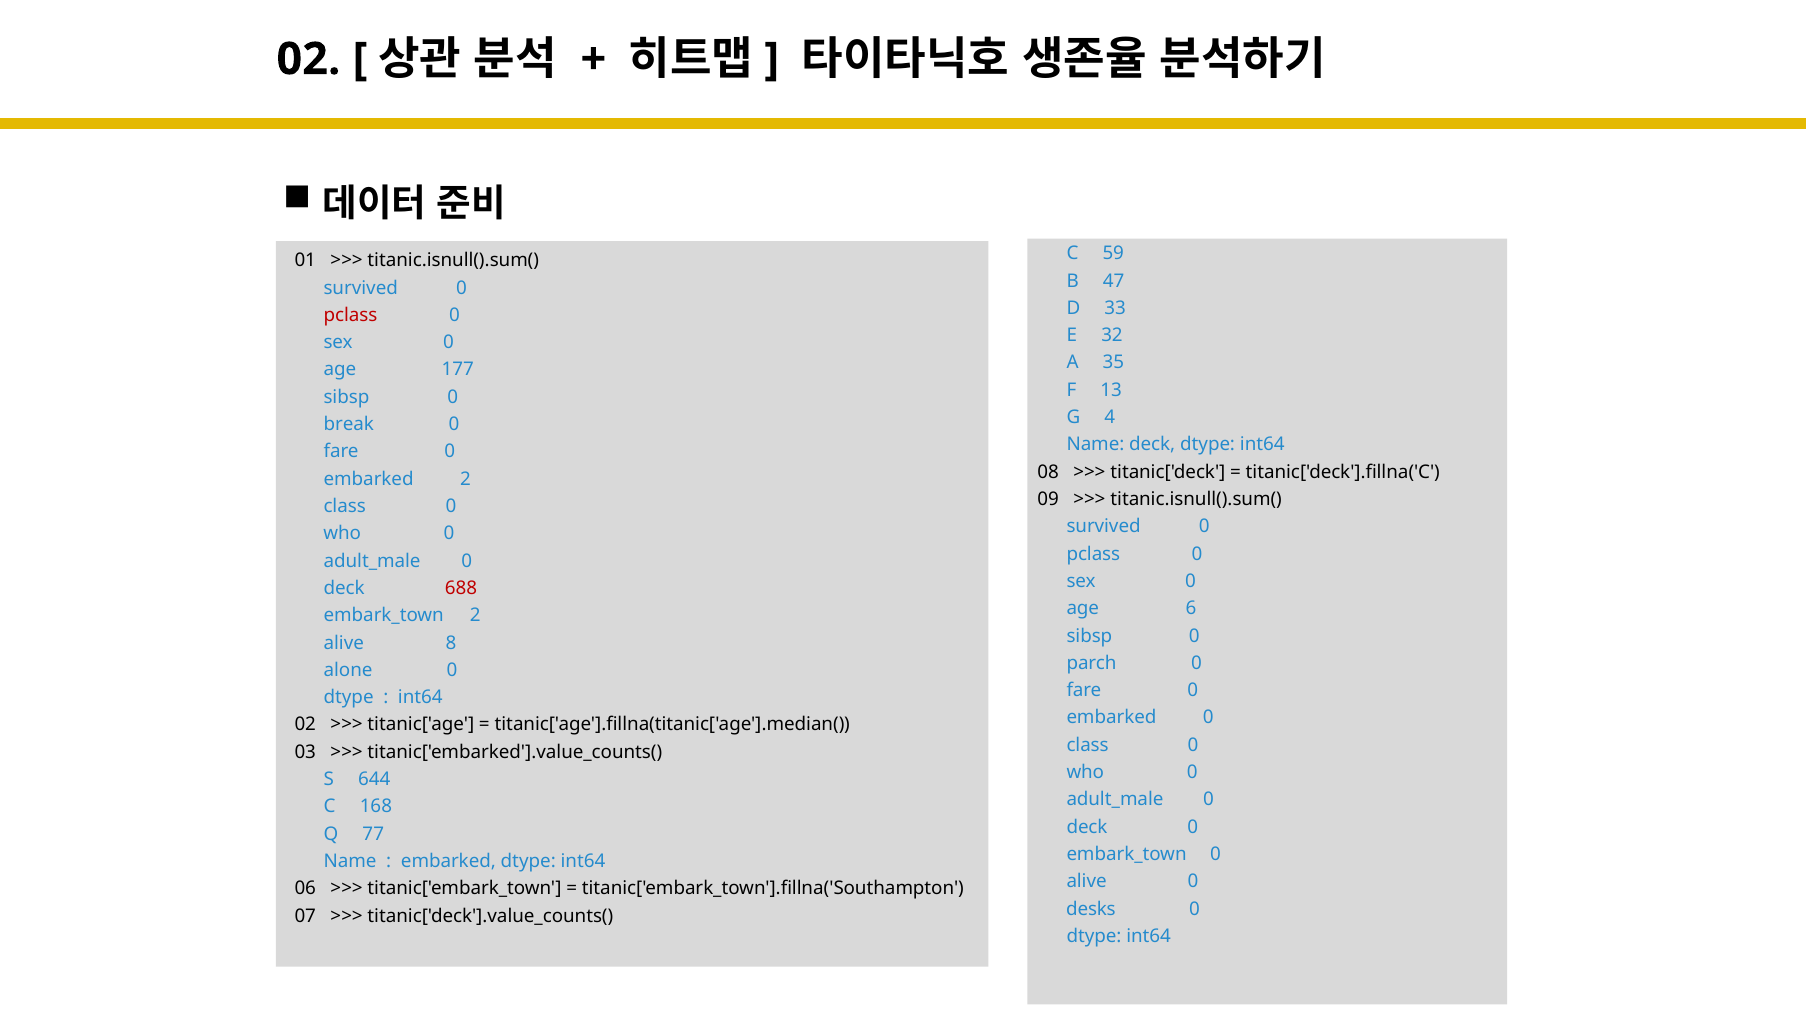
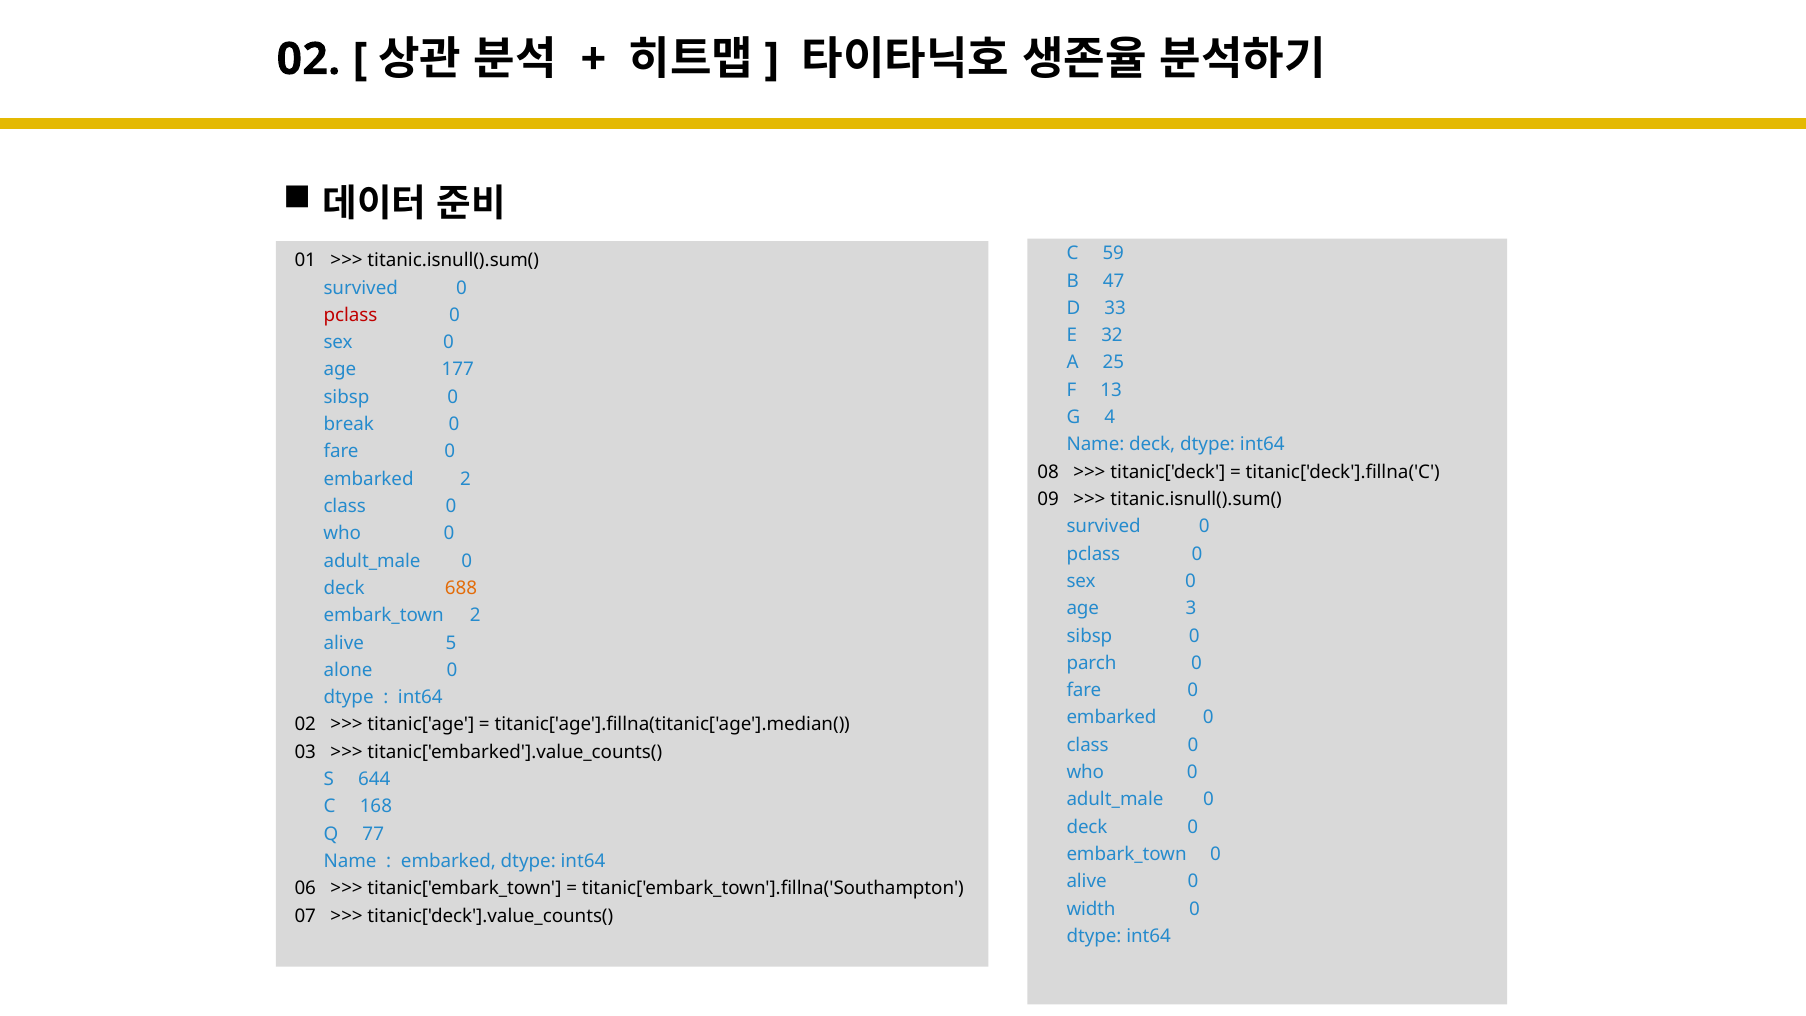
35: 35 -> 25
688 colour: red -> orange
6: 6 -> 3
8: 8 -> 5
desks: desks -> width
